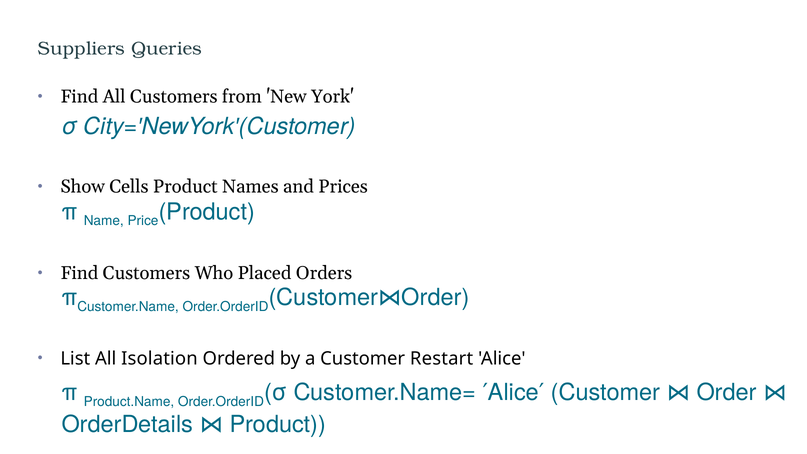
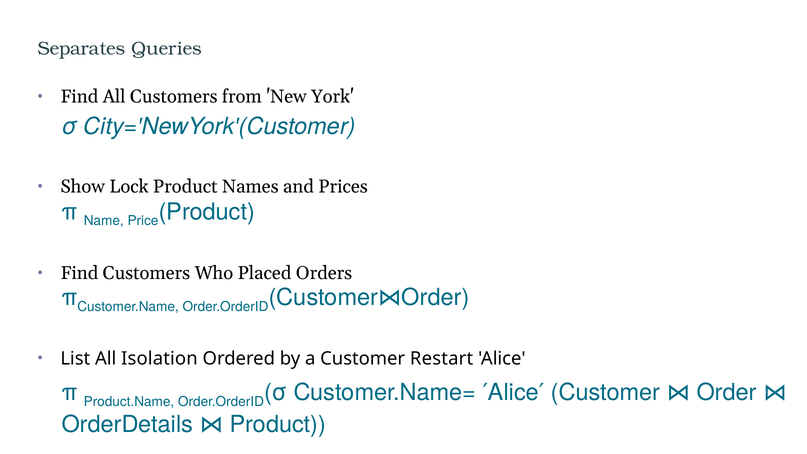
Suppliers: Suppliers -> Separates
Cells: Cells -> Lock
